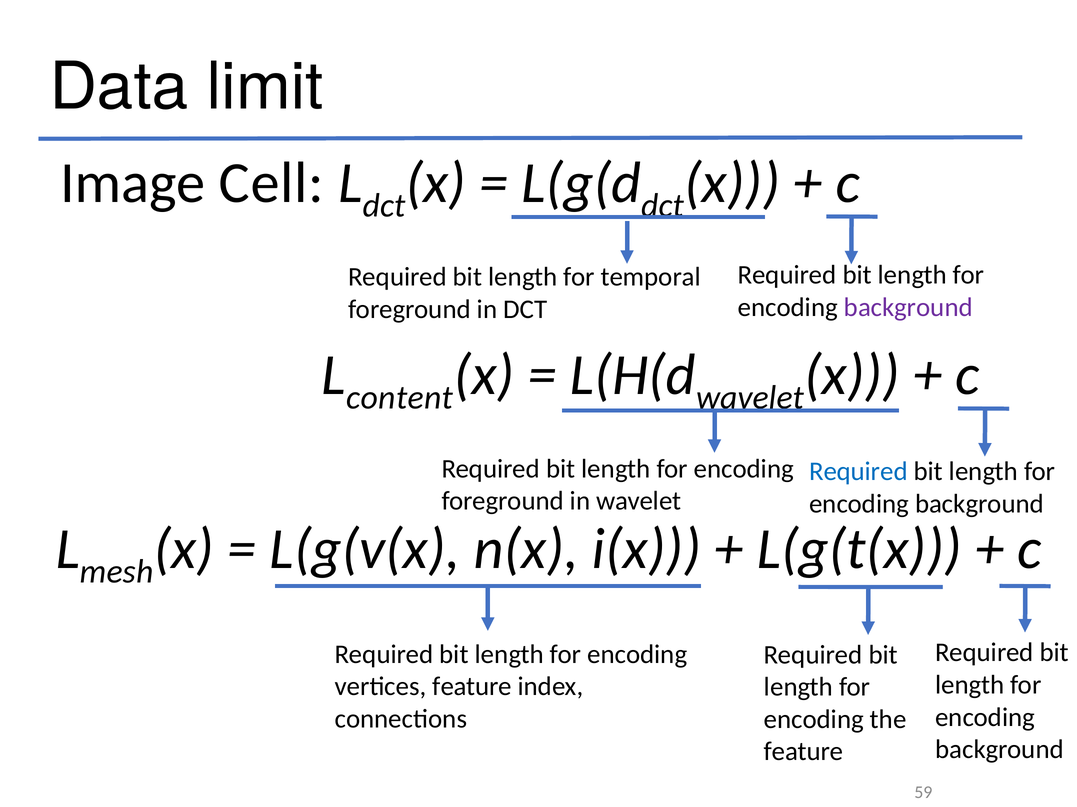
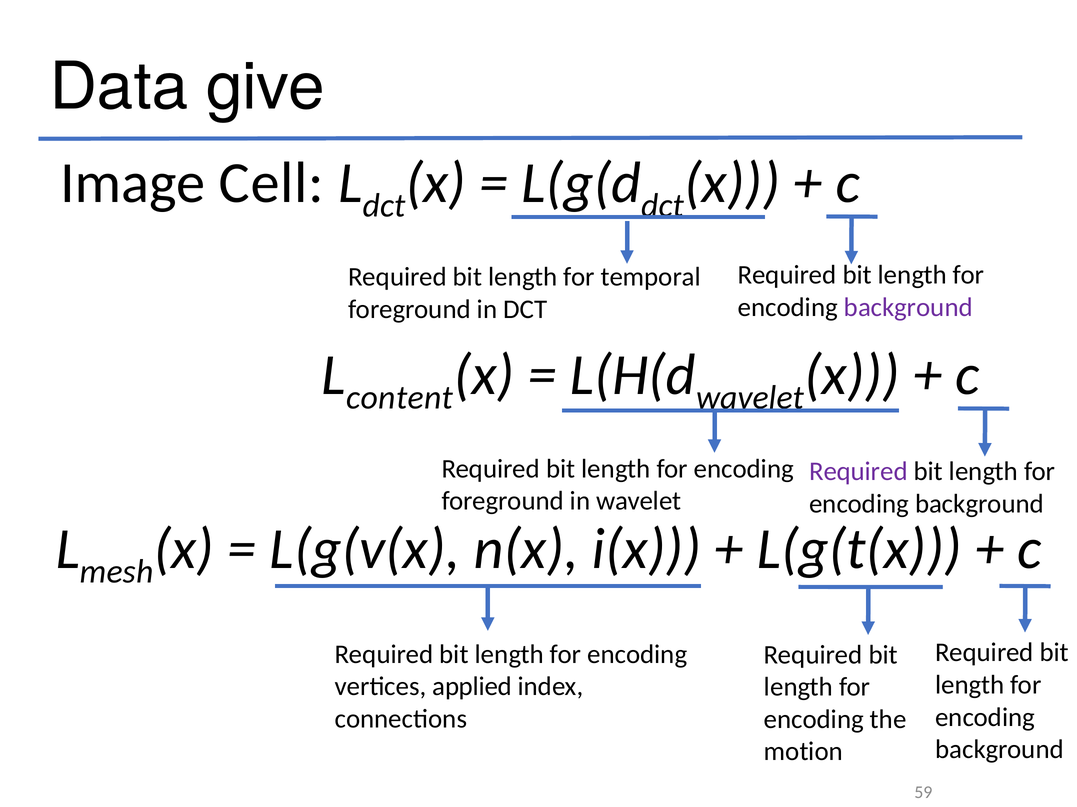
limit: limit -> give
Required at (858, 472) colour: blue -> purple
vertices feature: feature -> applied
feature at (804, 752): feature -> motion
